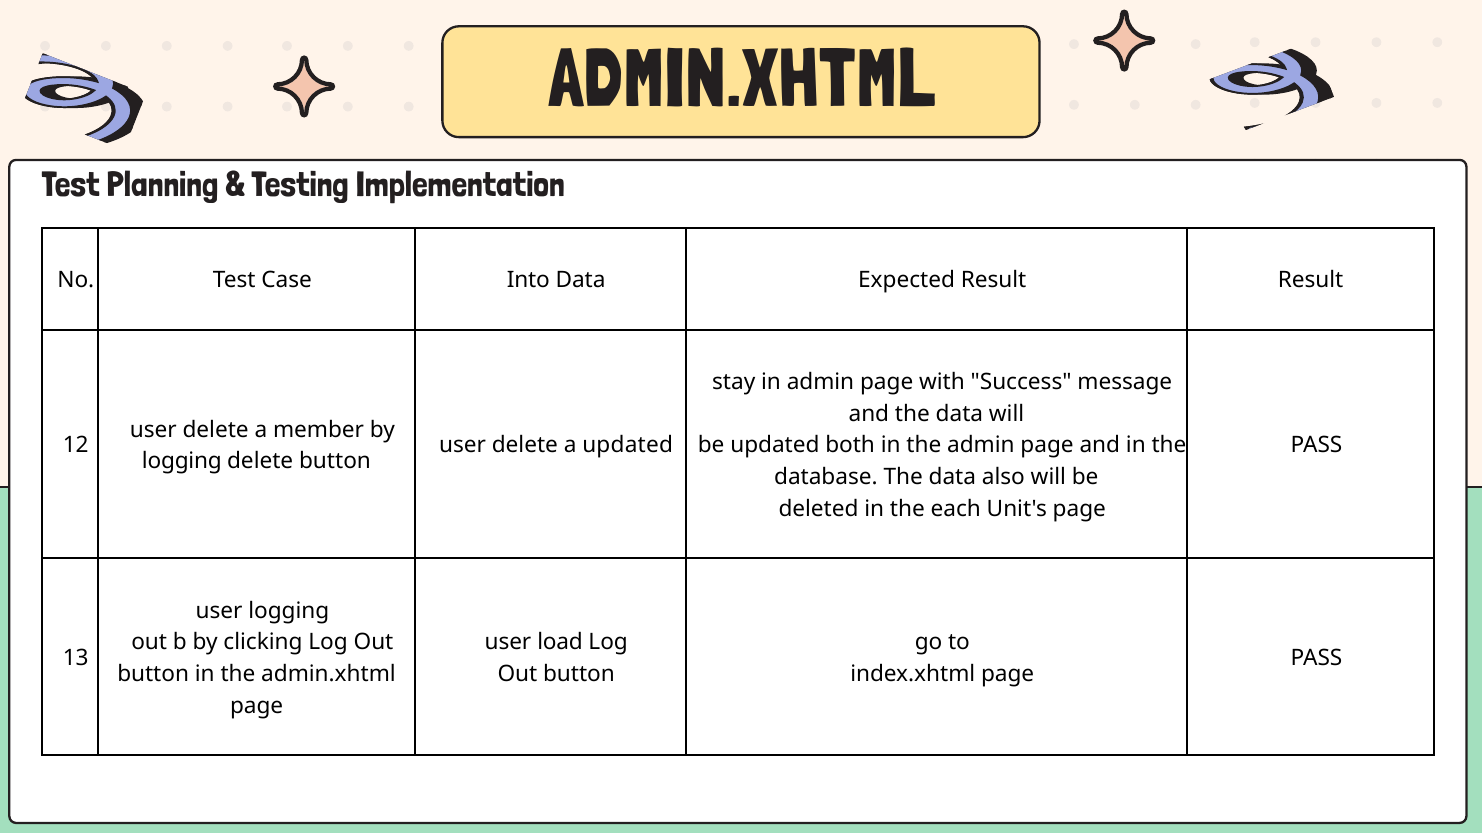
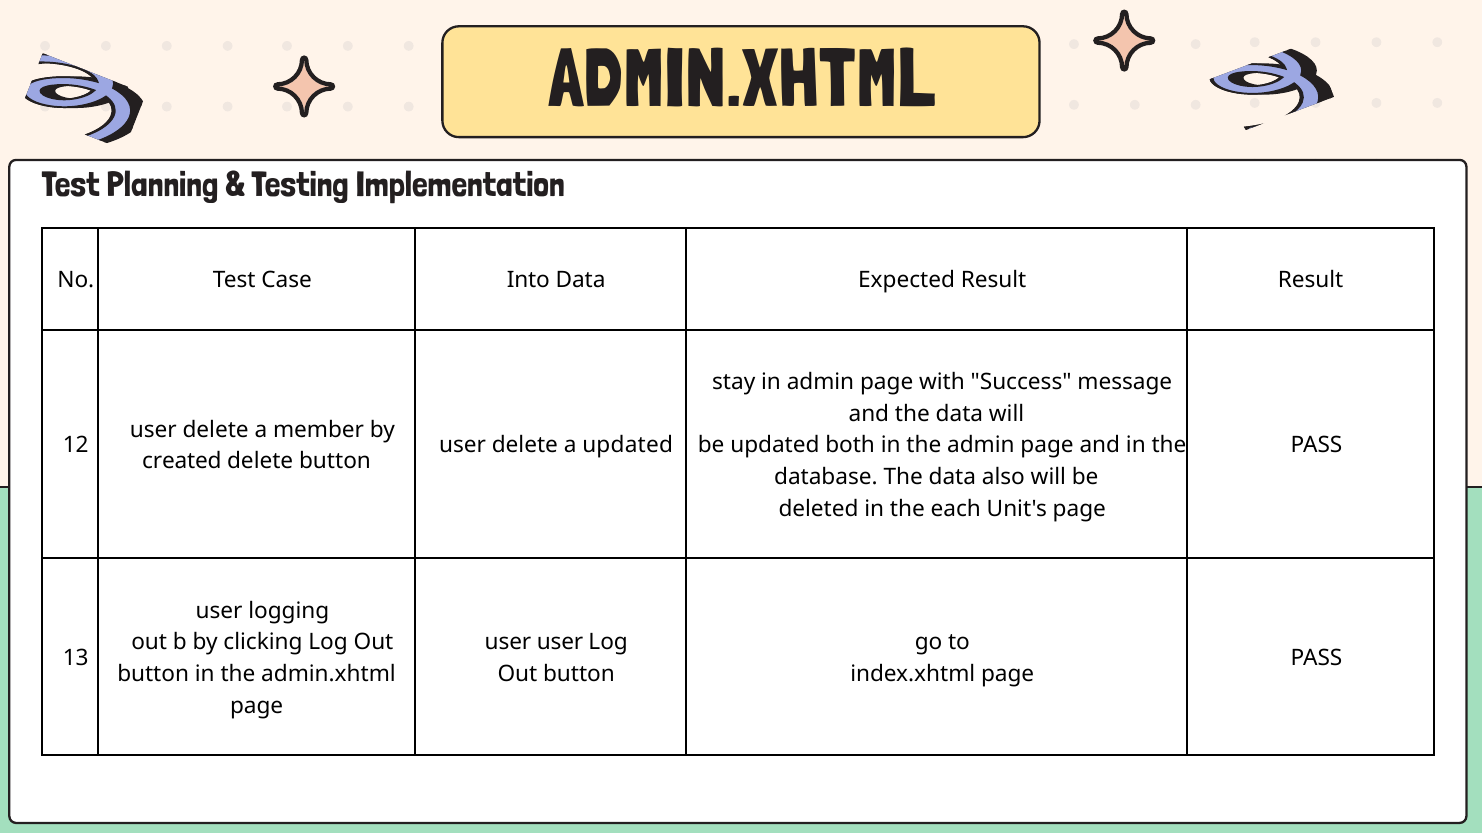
logging at (182, 462): logging -> created
user load: load -> user
